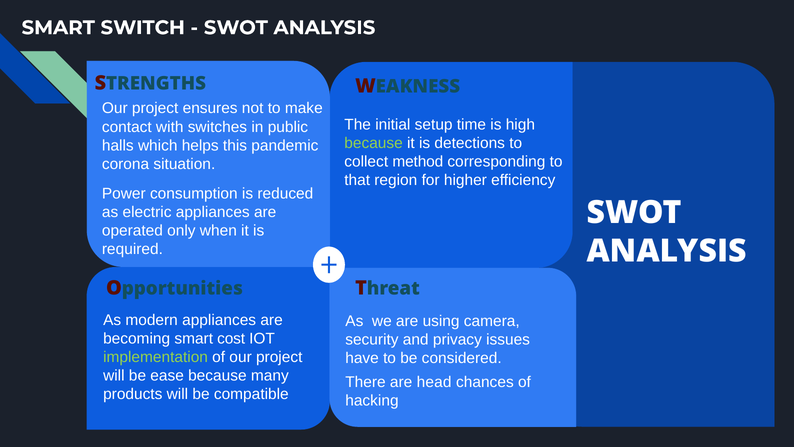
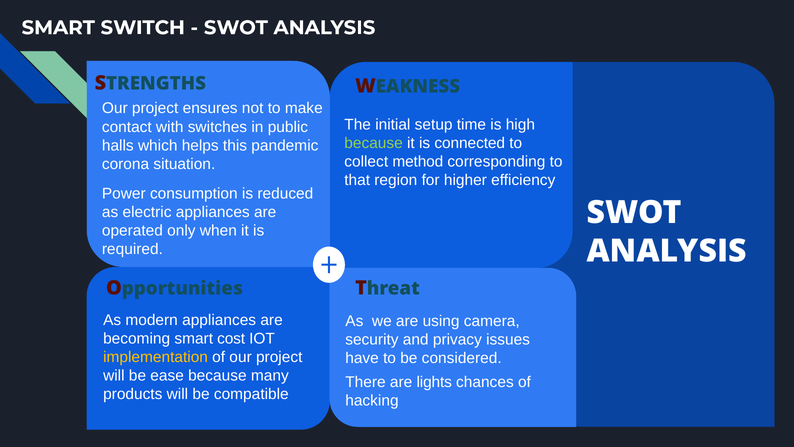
detections: detections -> connected
implementation colour: light green -> yellow
head: head -> lights
